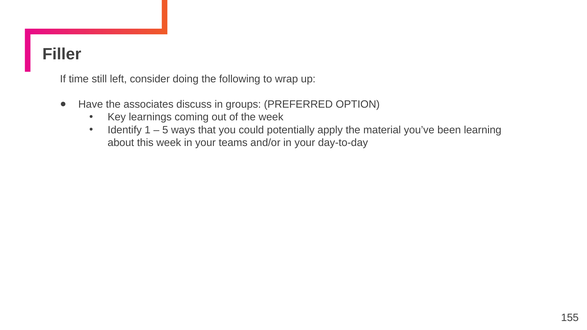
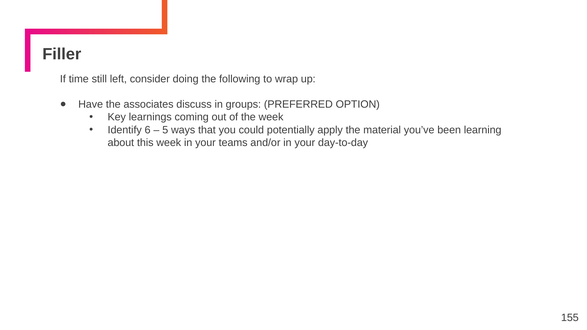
1: 1 -> 6
